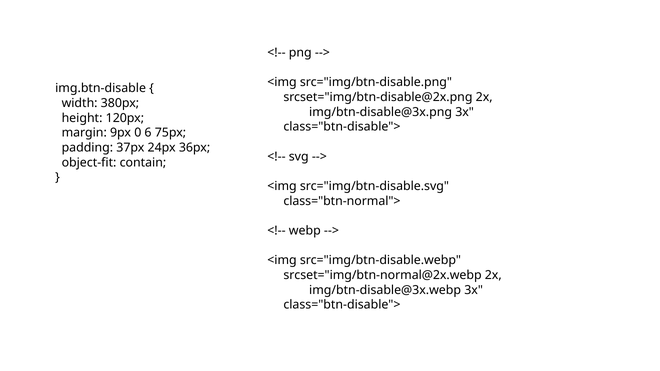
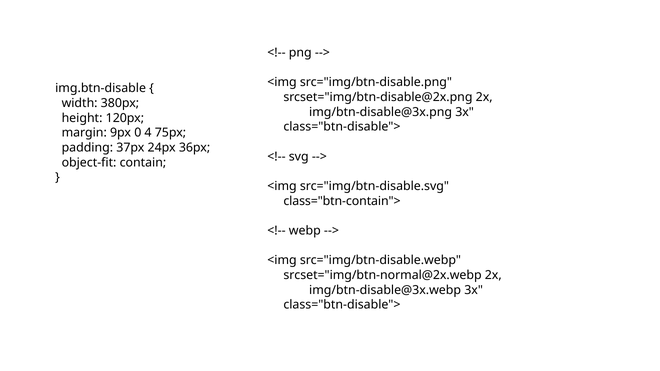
6: 6 -> 4
class="btn-normal">: class="btn-normal"> -> class="btn-contain">
